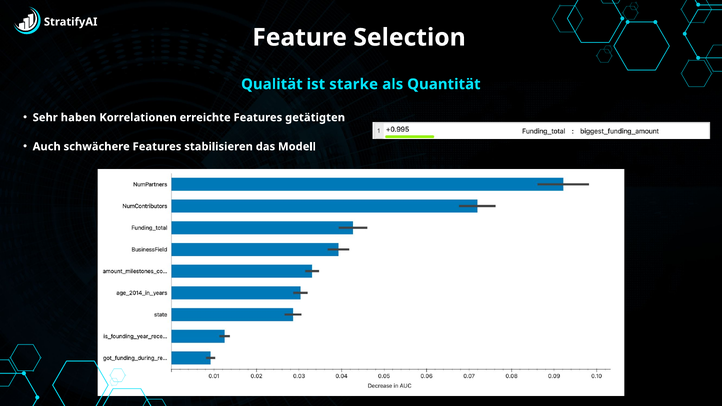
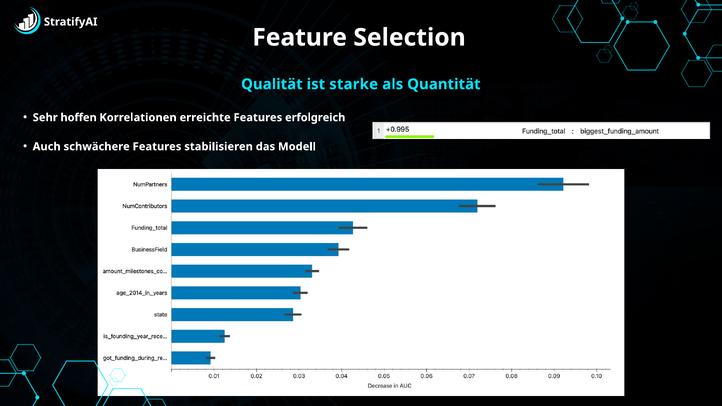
haben: haben -> hoffen
getätigten: getätigten -> erfolgreich
